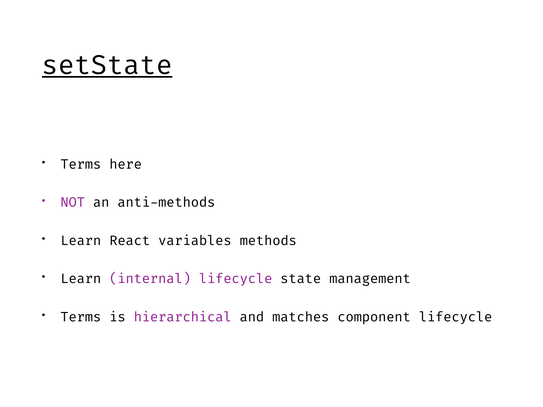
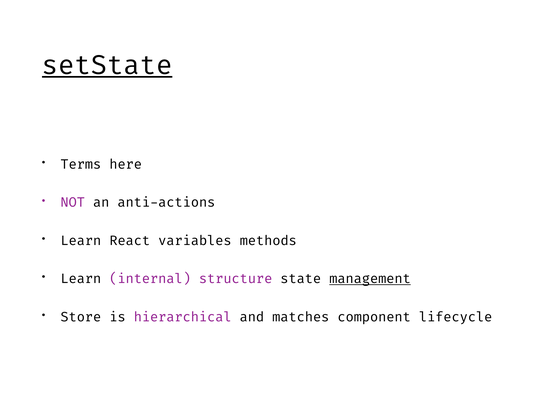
anti-methods: anti-methods -> anti-actions
internal lifecycle: lifecycle -> structure
management underline: none -> present
Terms at (81, 317): Terms -> Store
